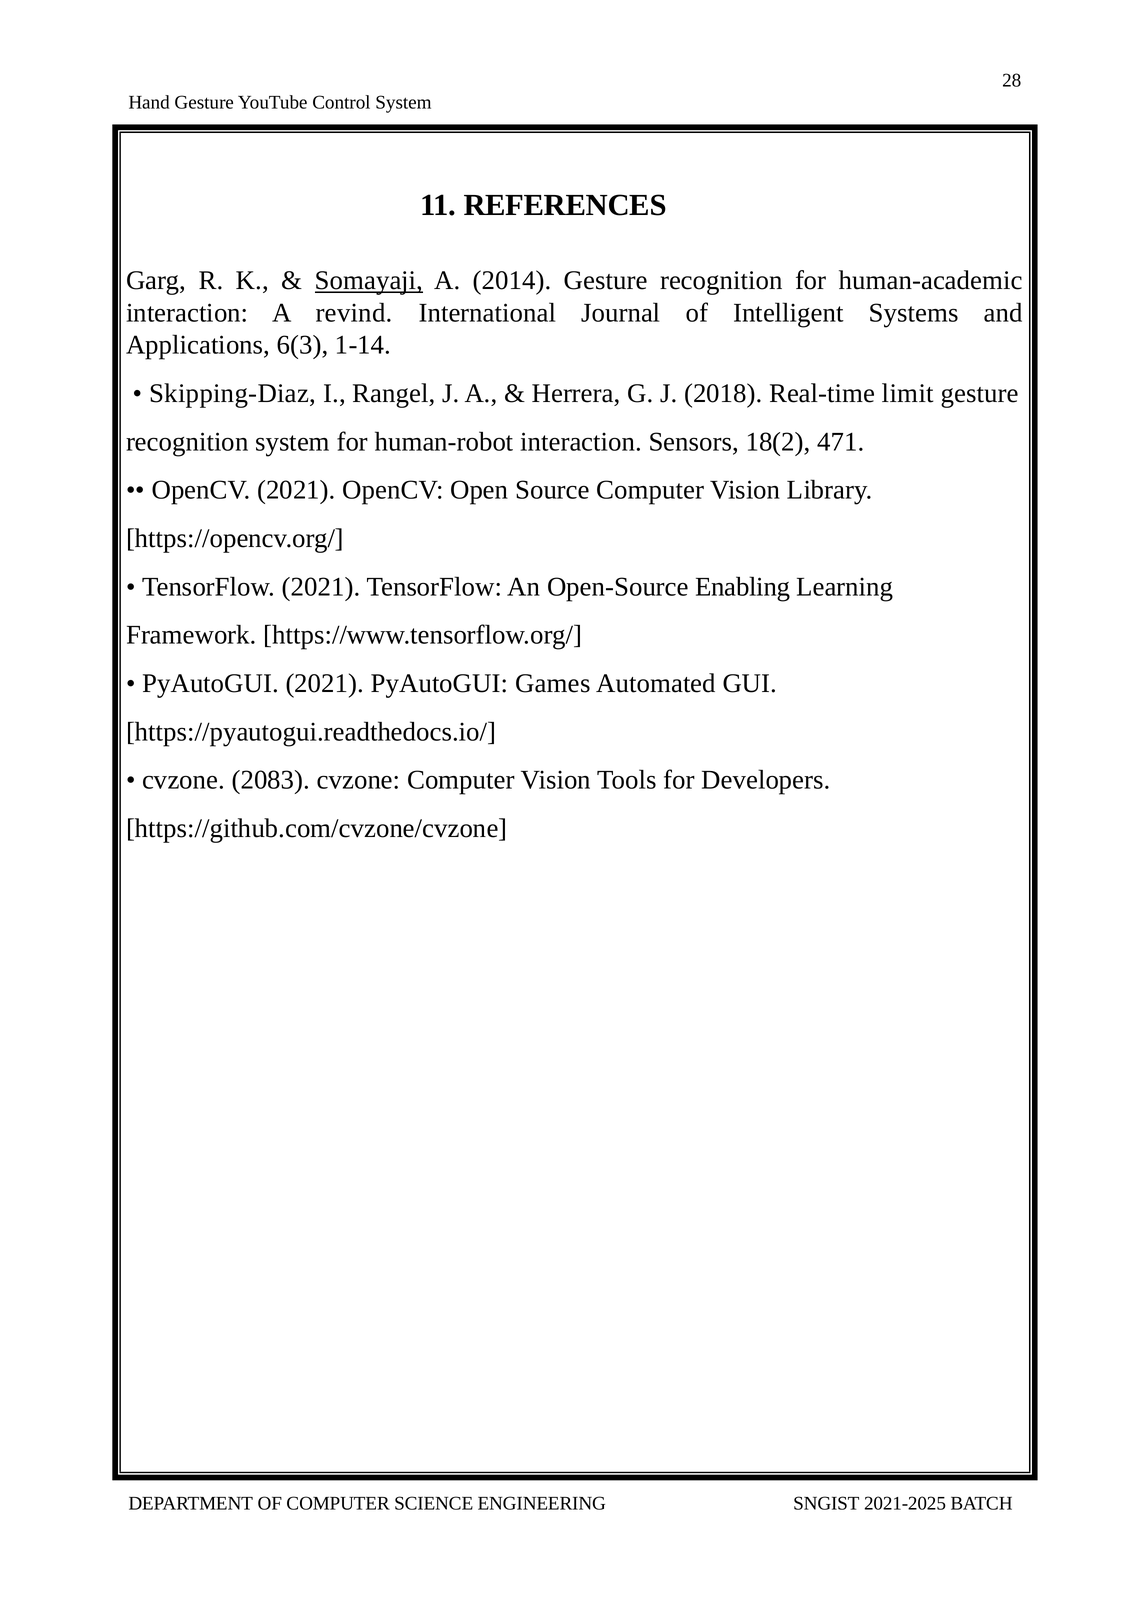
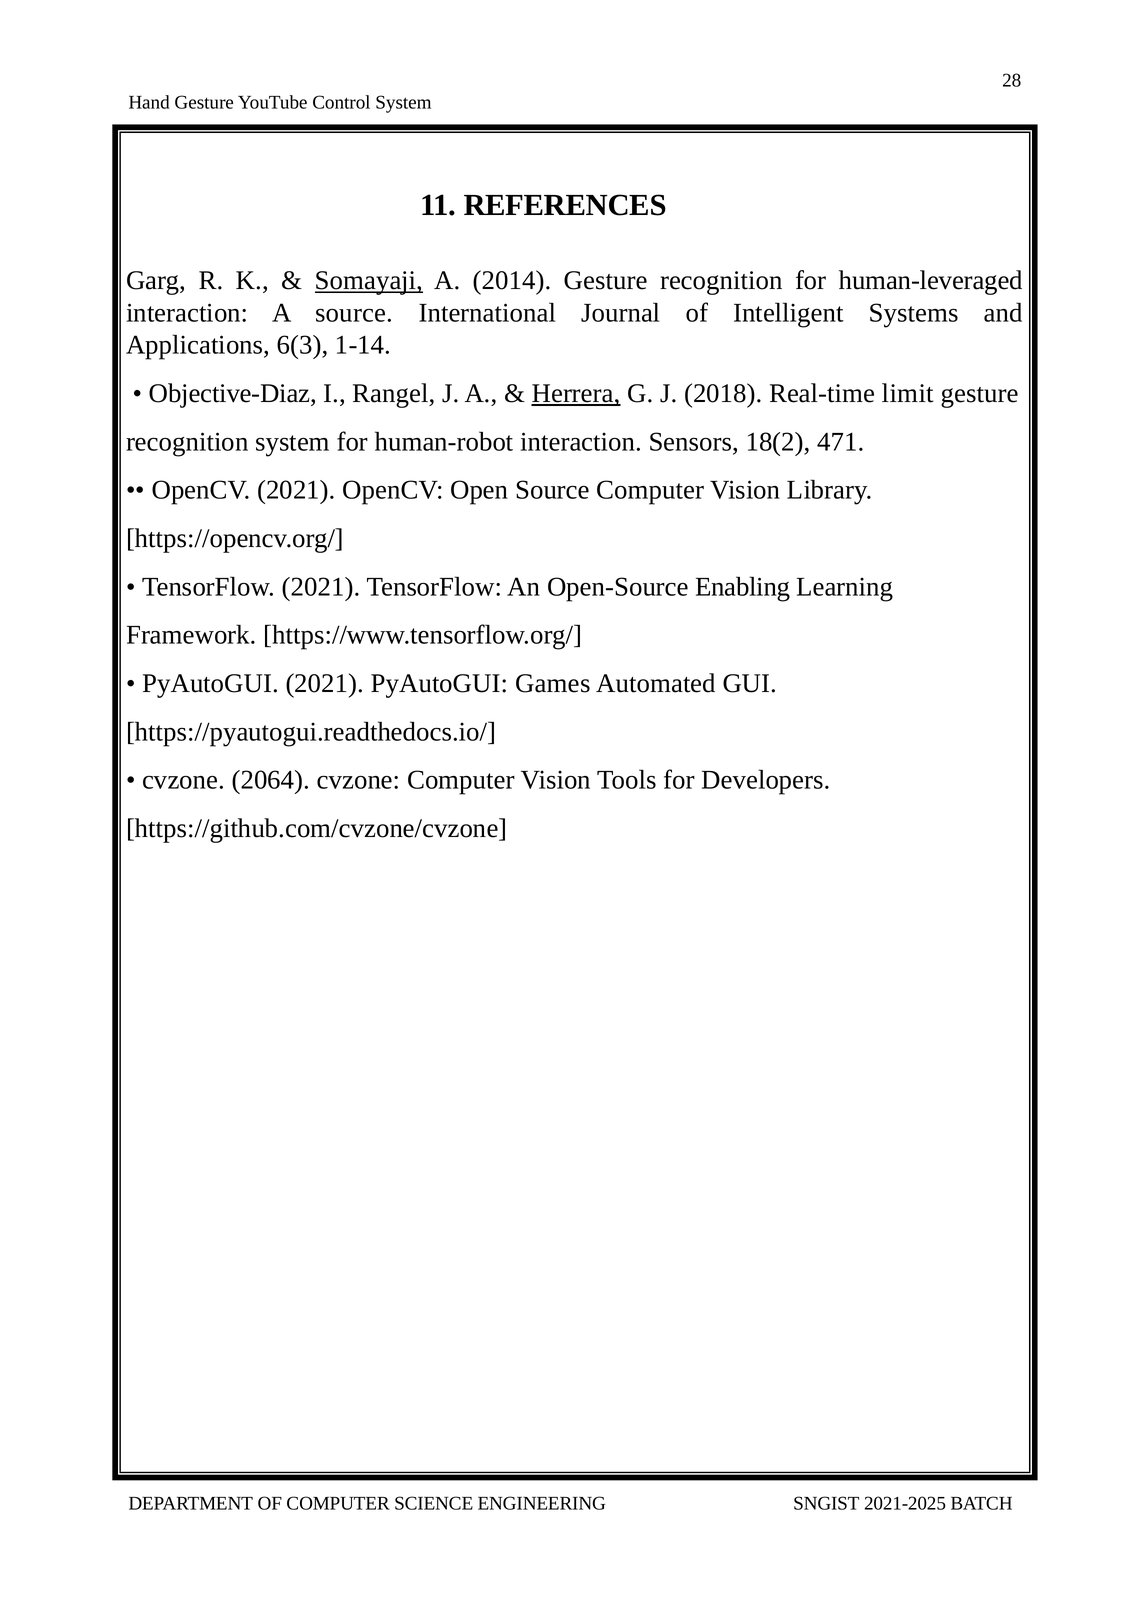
human-academic: human-academic -> human-leveraged
A revind: revind -> source
Skipping-Diaz: Skipping-Diaz -> Objective-Diaz
Herrera underline: none -> present
2083: 2083 -> 2064
